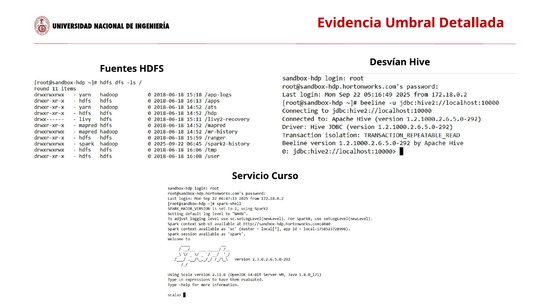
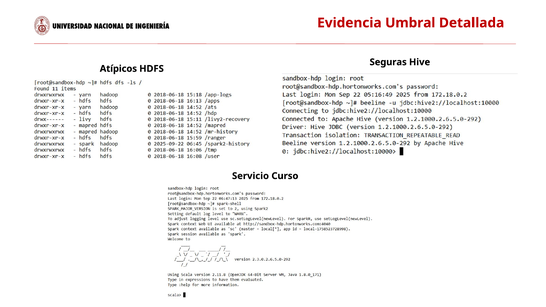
Desvían: Desvían -> Seguras
Fuentes: Fuentes -> Atípicos
